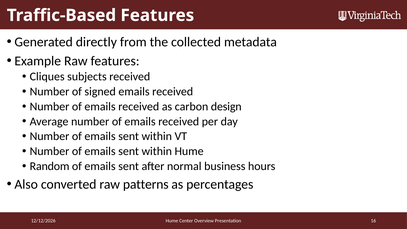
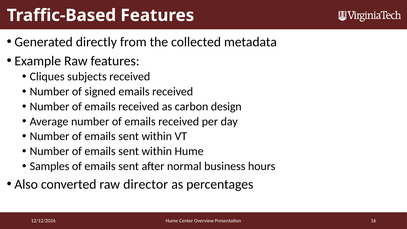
Random: Random -> Samples
patterns: patterns -> director
